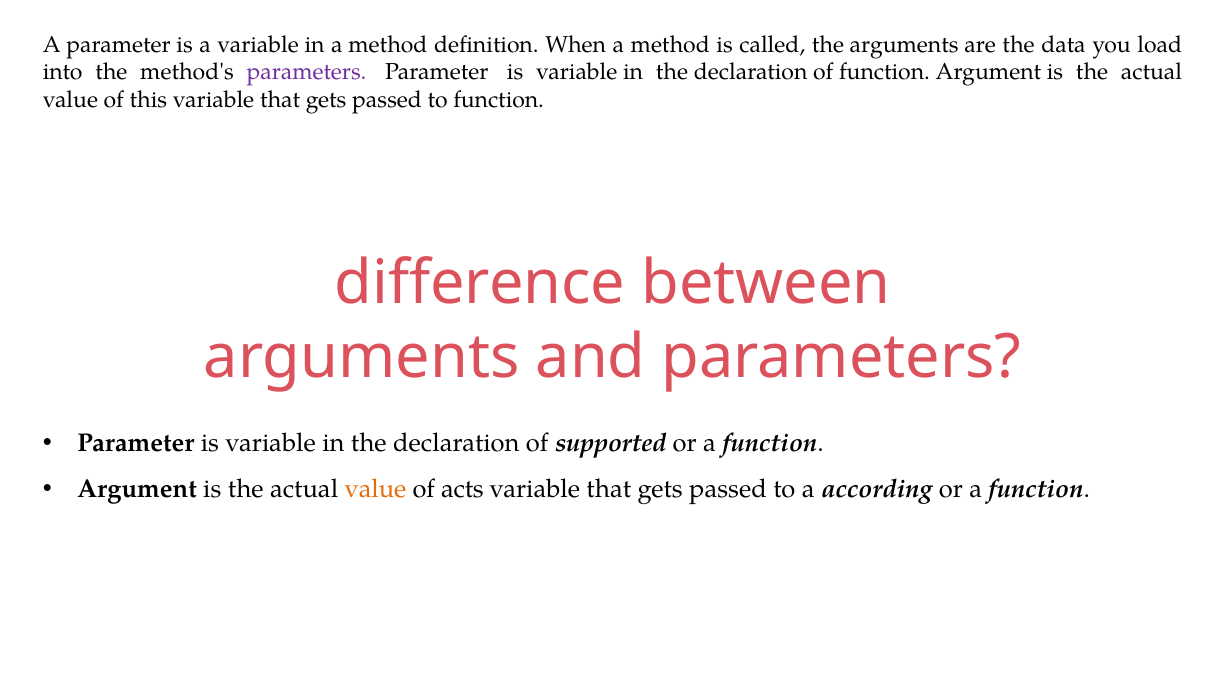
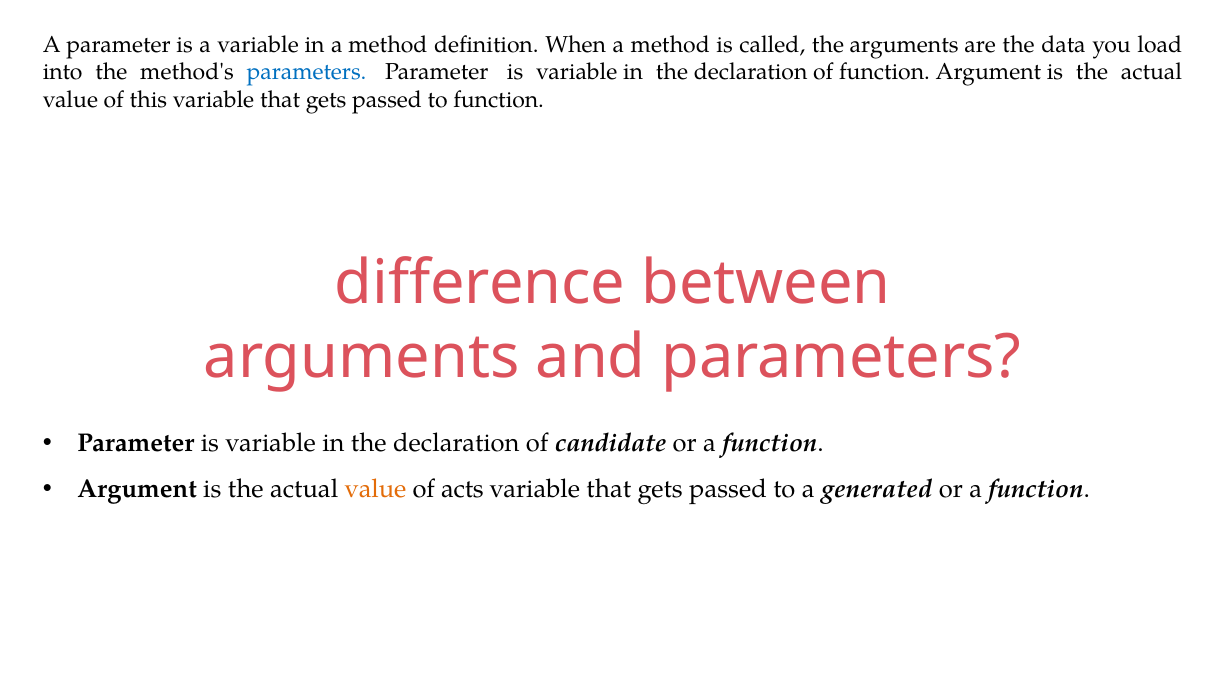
parameters at (307, 72) colour: purple -> blue
supported: supported -> candidate
according: according -> generated
